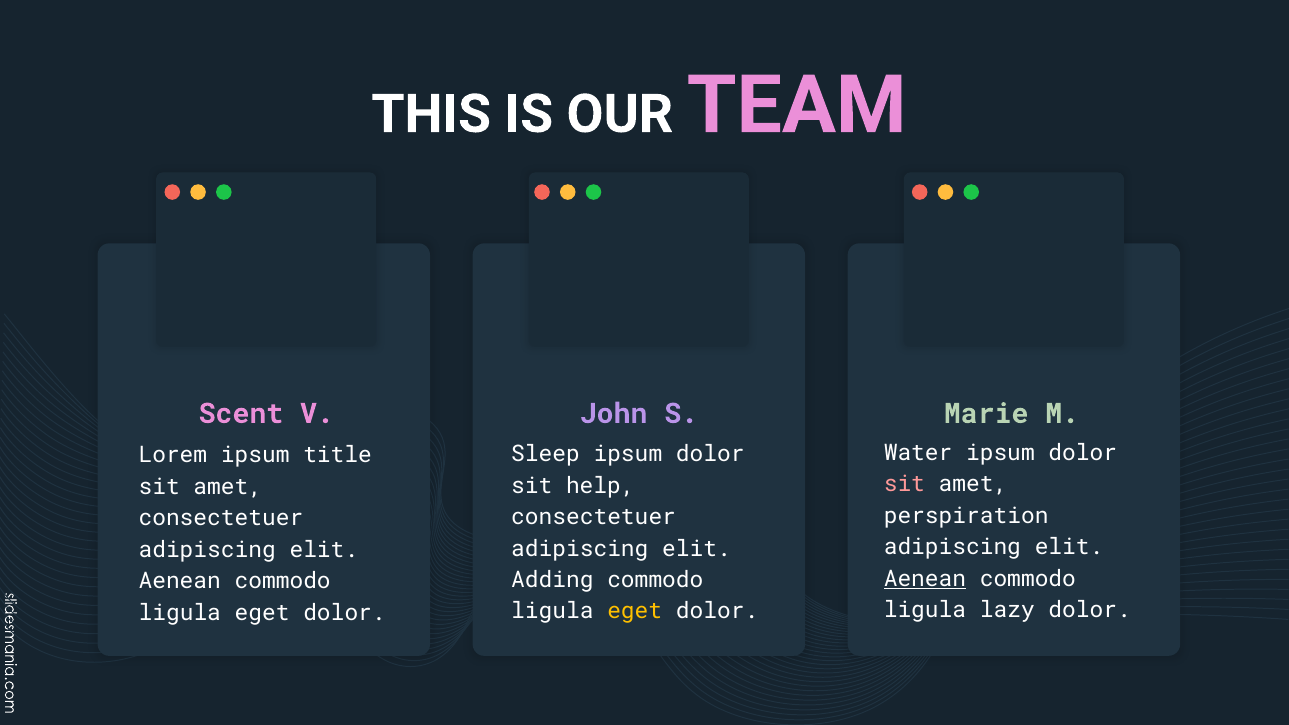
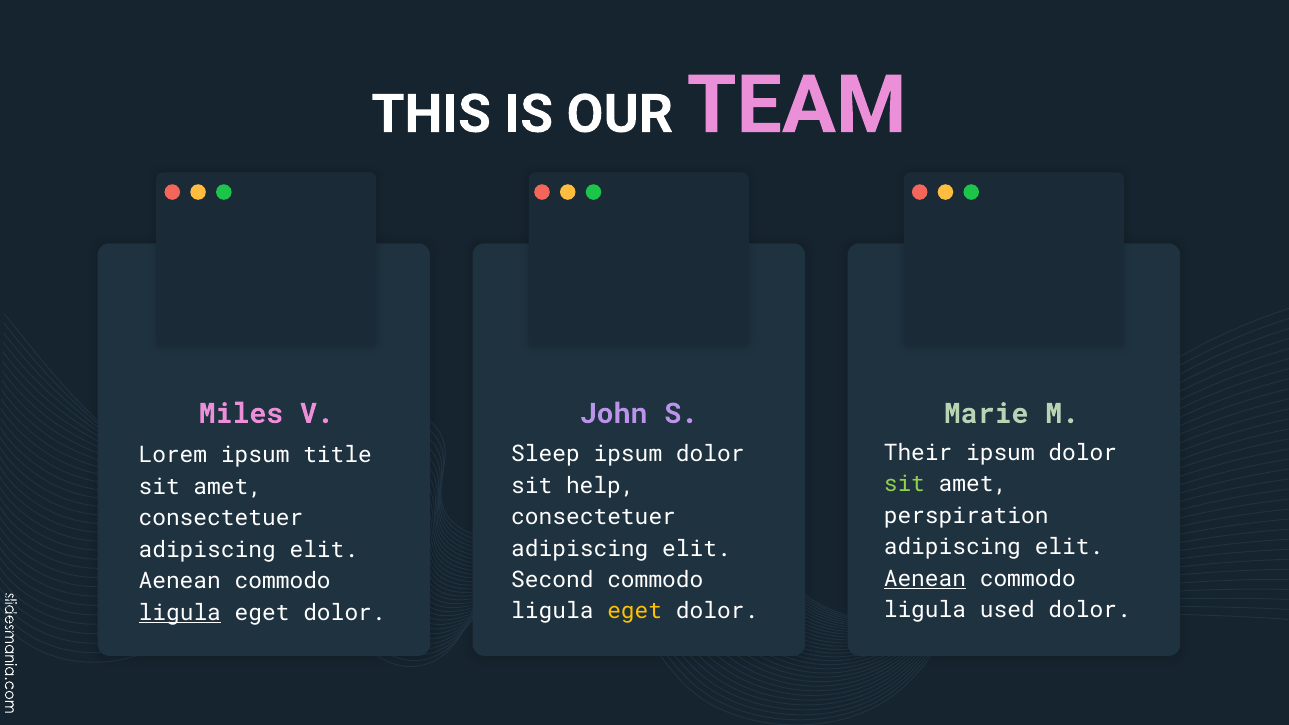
Scent: Scent -> Miles
Water: Water -> Their
sit at (904, 484) colour: pink -> light green
Adding: Adding -> Second
lazy: lazy -> used
ligula at (180, 613) underline: none -> present
